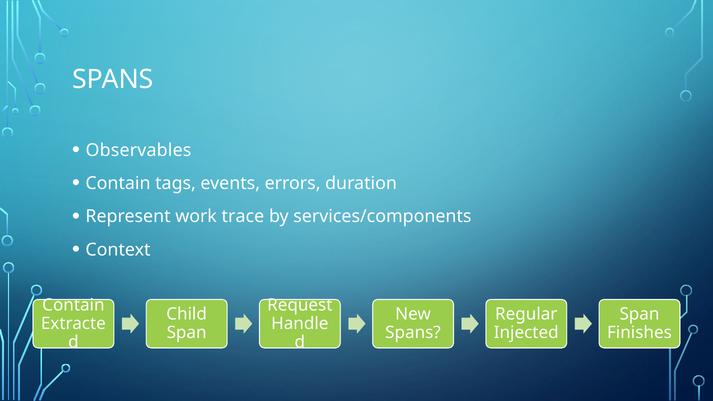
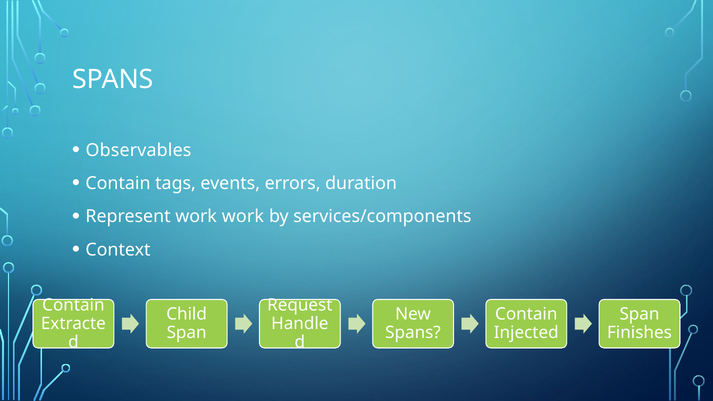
work trace: trace -> work
Regular at (526, 314): Regular -> Contain
